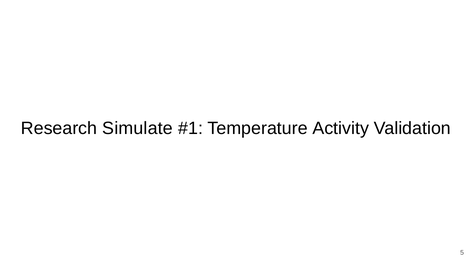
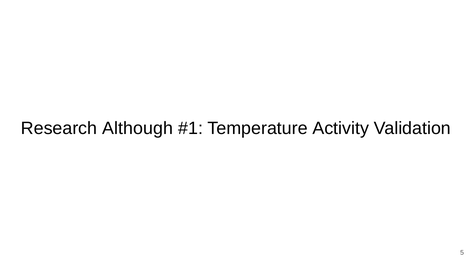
Simulate: Simulate -> Although
